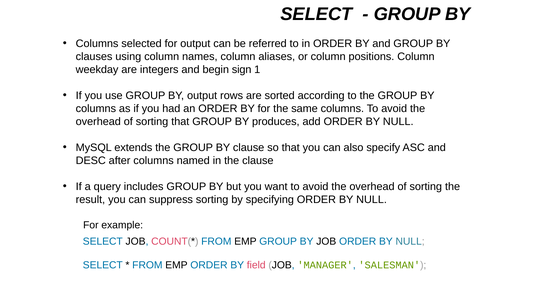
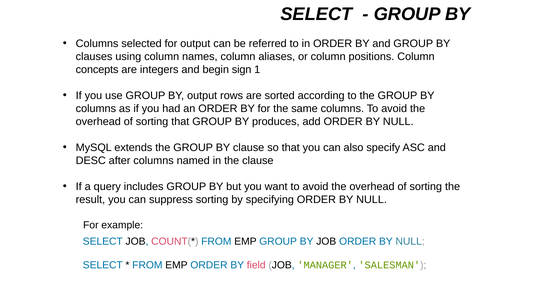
weekday: weekday -> concepts
